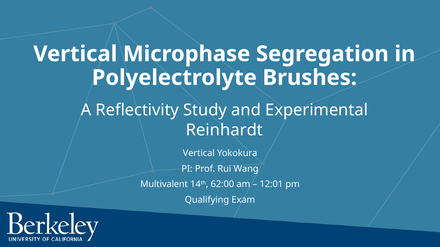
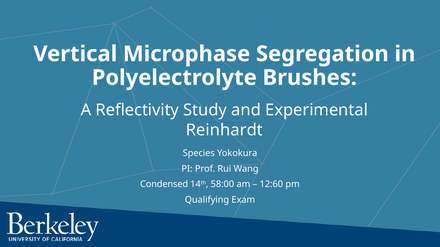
Vertical at (199, 153): Vertical -> Species
Multivalent: Multivalent -> Condensed
62:00: 62:00 -> 58:00
12:01: 12:01 -> 12:60
